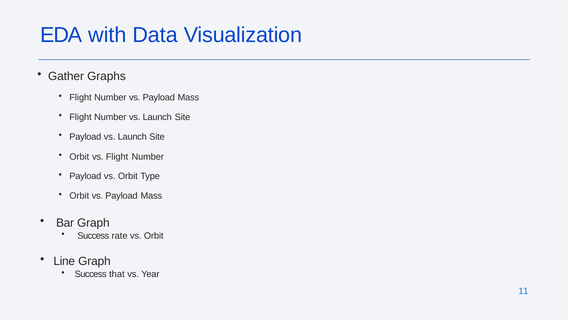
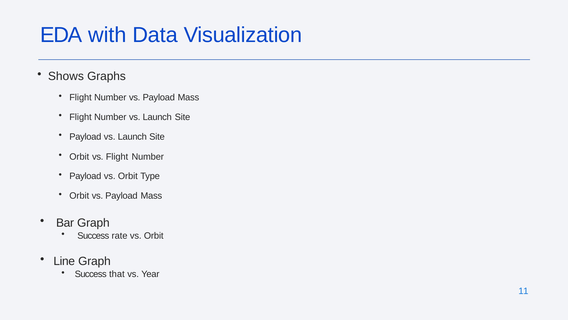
Gather: Gather -> Shows
